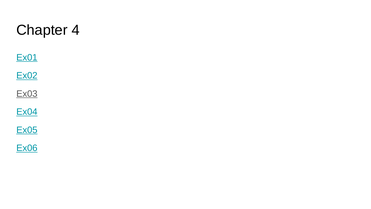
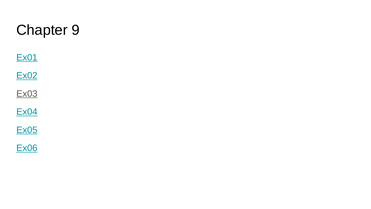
4: 4 -> 9
